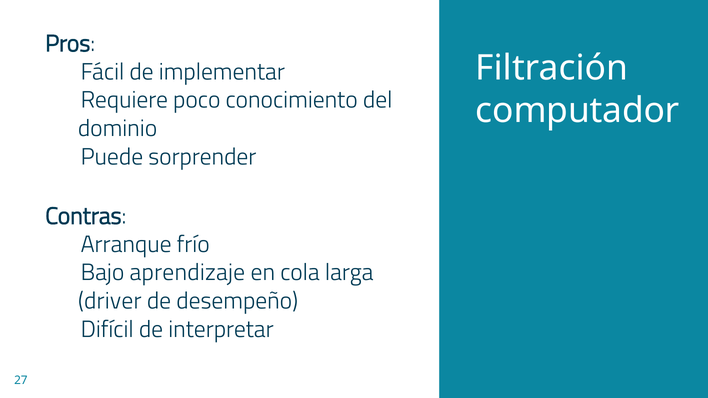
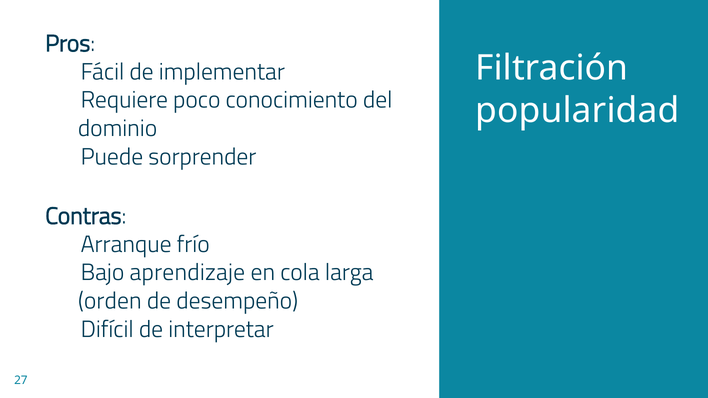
computador: computador -> popularidad
driver: driver -> orden
